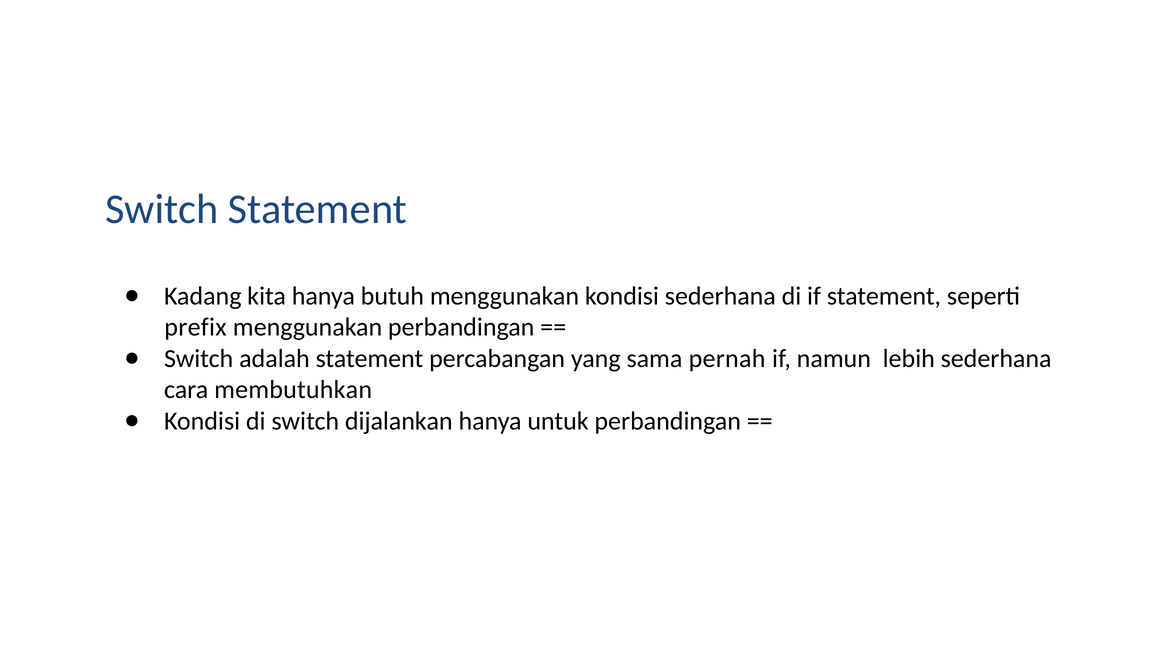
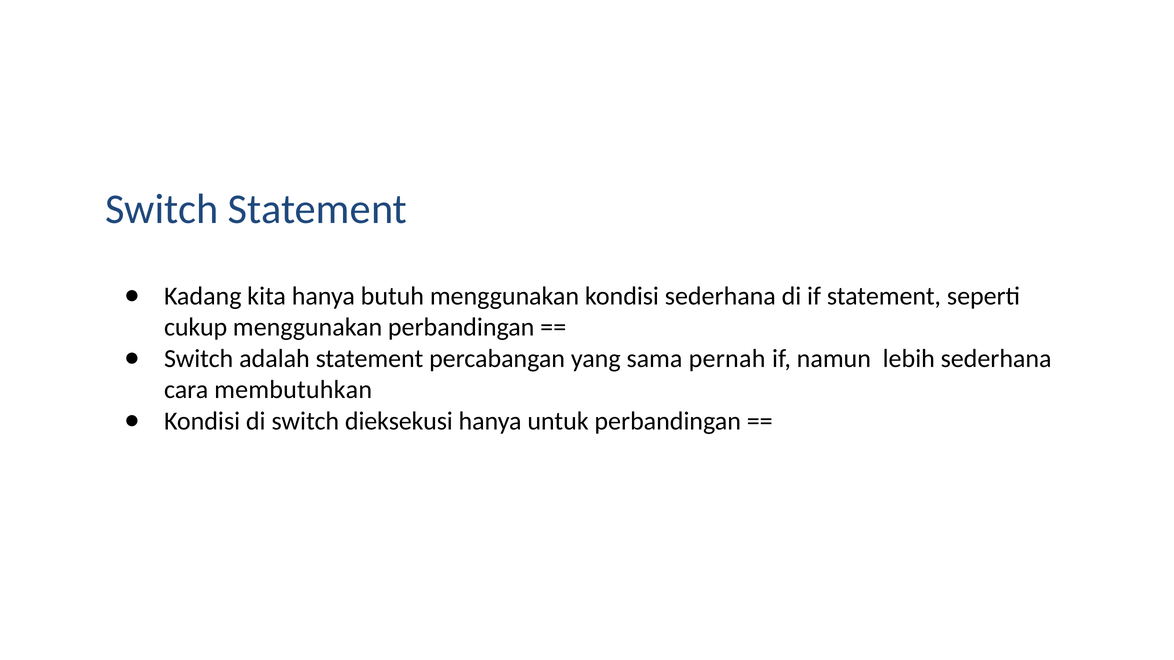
prefix: prefix -> cukup
dijalankan: dijalankan -> dieksekusi
